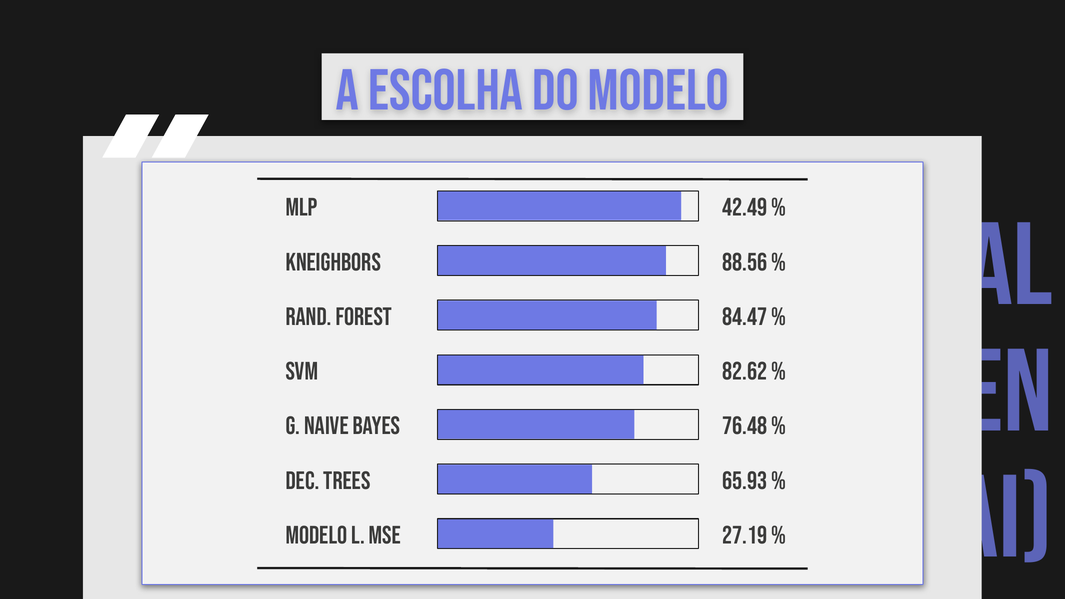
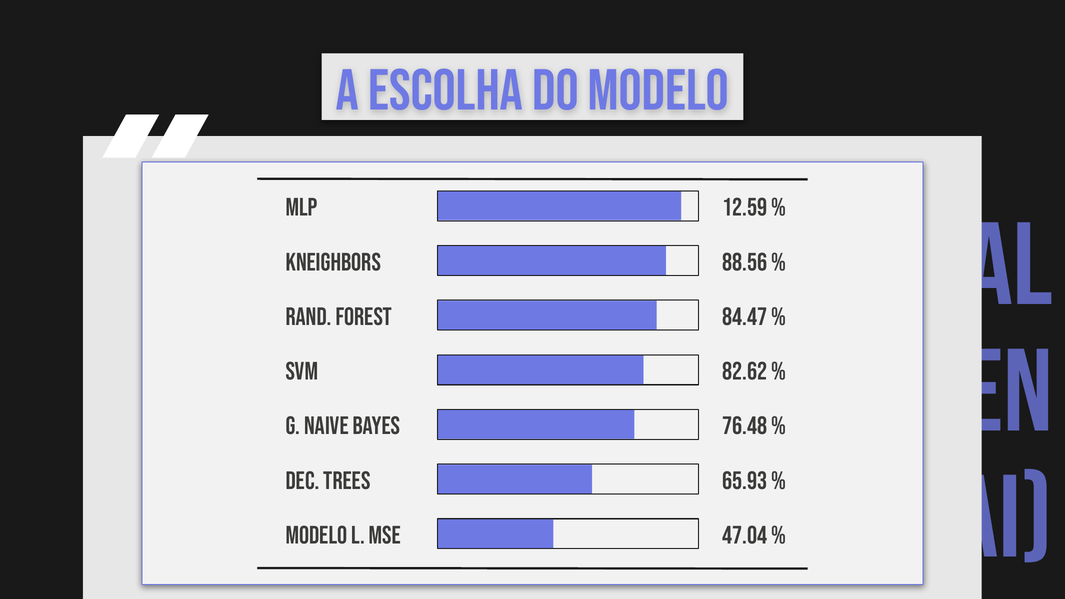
42.49: 42.49 -> 12.59
27.19: 27.19 -> 47.04
